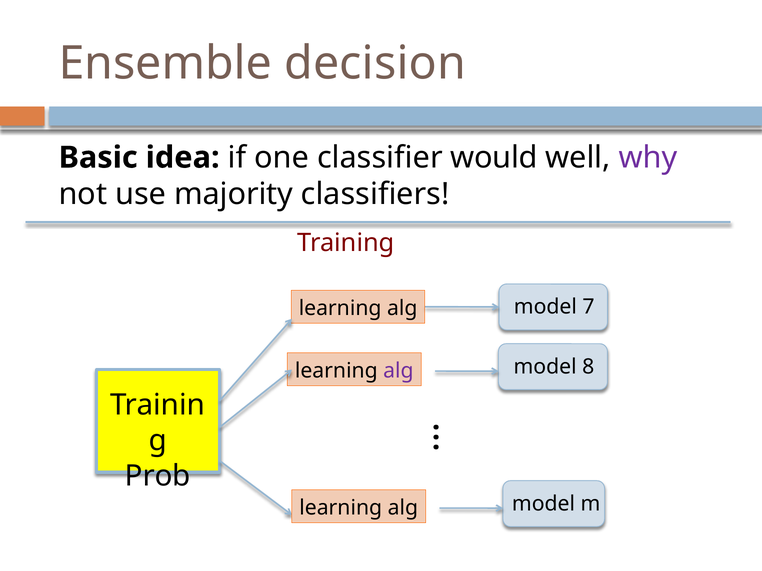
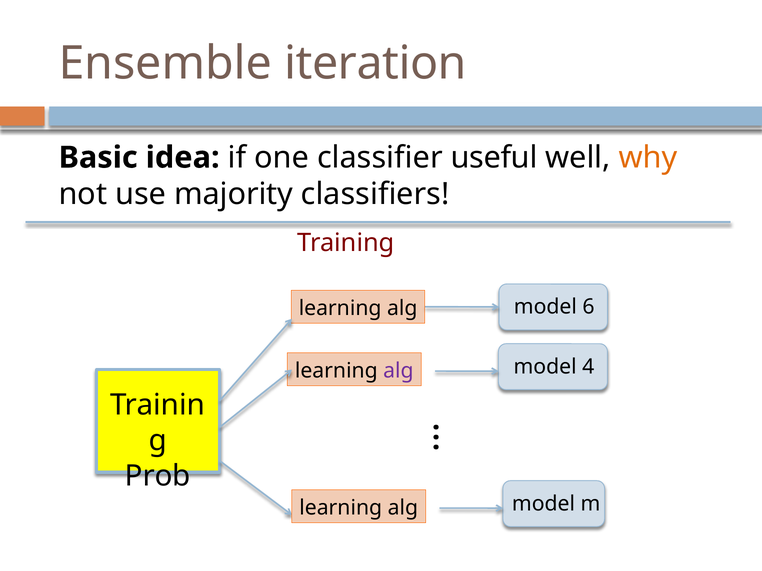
decision: decision -> iteration
would: would -> useful
why colour: purple -> orange
7: 7 -> 6
8: 8 -> 4
